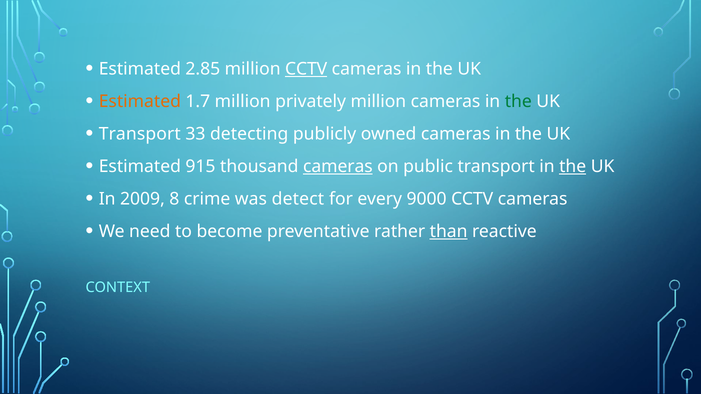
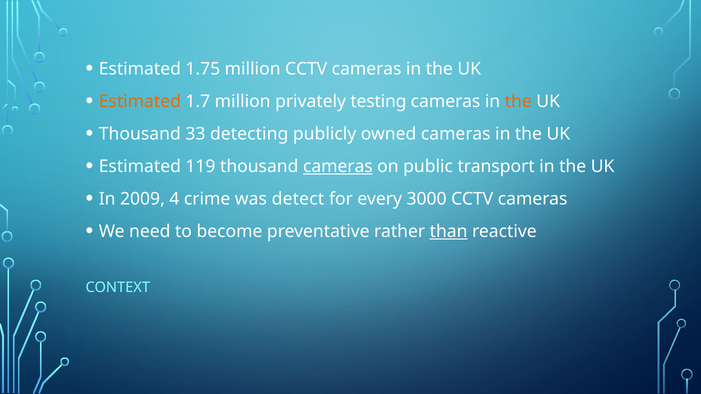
2.85: 2.85 -> 1.75
CCTV at (306, 69) underline: present -> none
privately million: million -> testing
the at (518, 102) colour: green -> orange
Transport at (140, 134): Transport -> Thousand
915: 915 -> 119
the at (573, 167) underline: present -> none
8: 8 -> 4
9000: 9000 -> 3000
